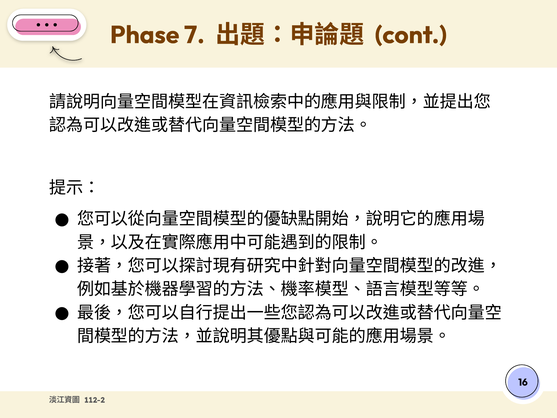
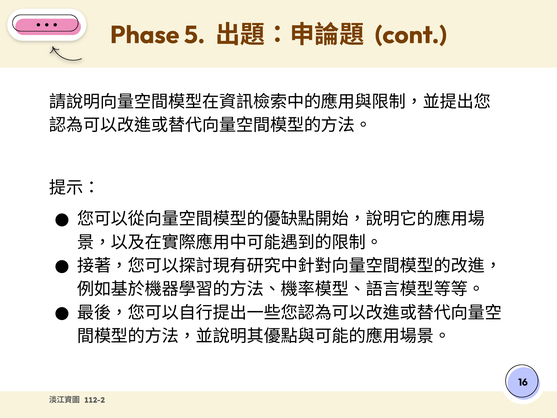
7: 7 -> 5
